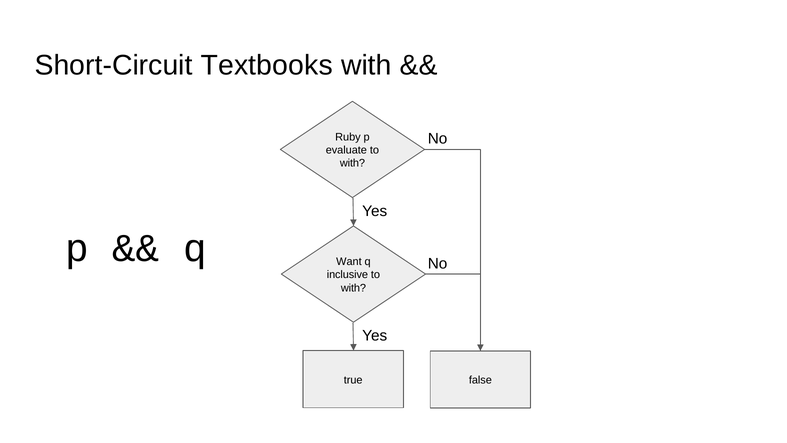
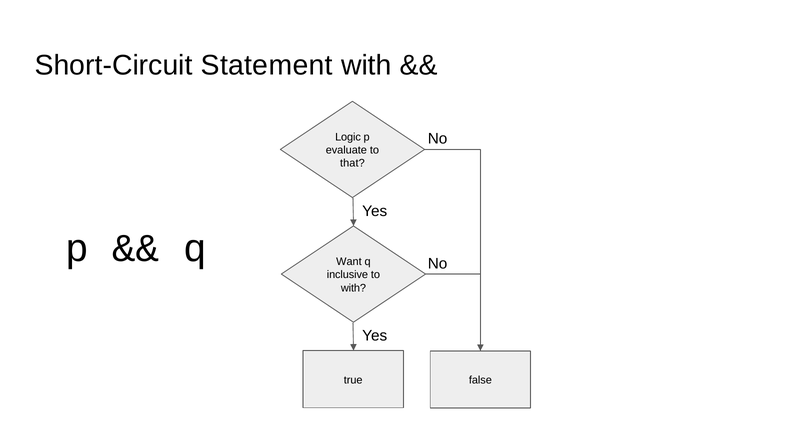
Textbooks: Textbooks -> Statement
Ruby: Ruby -> Logic
with at (352, 163): with -> that
